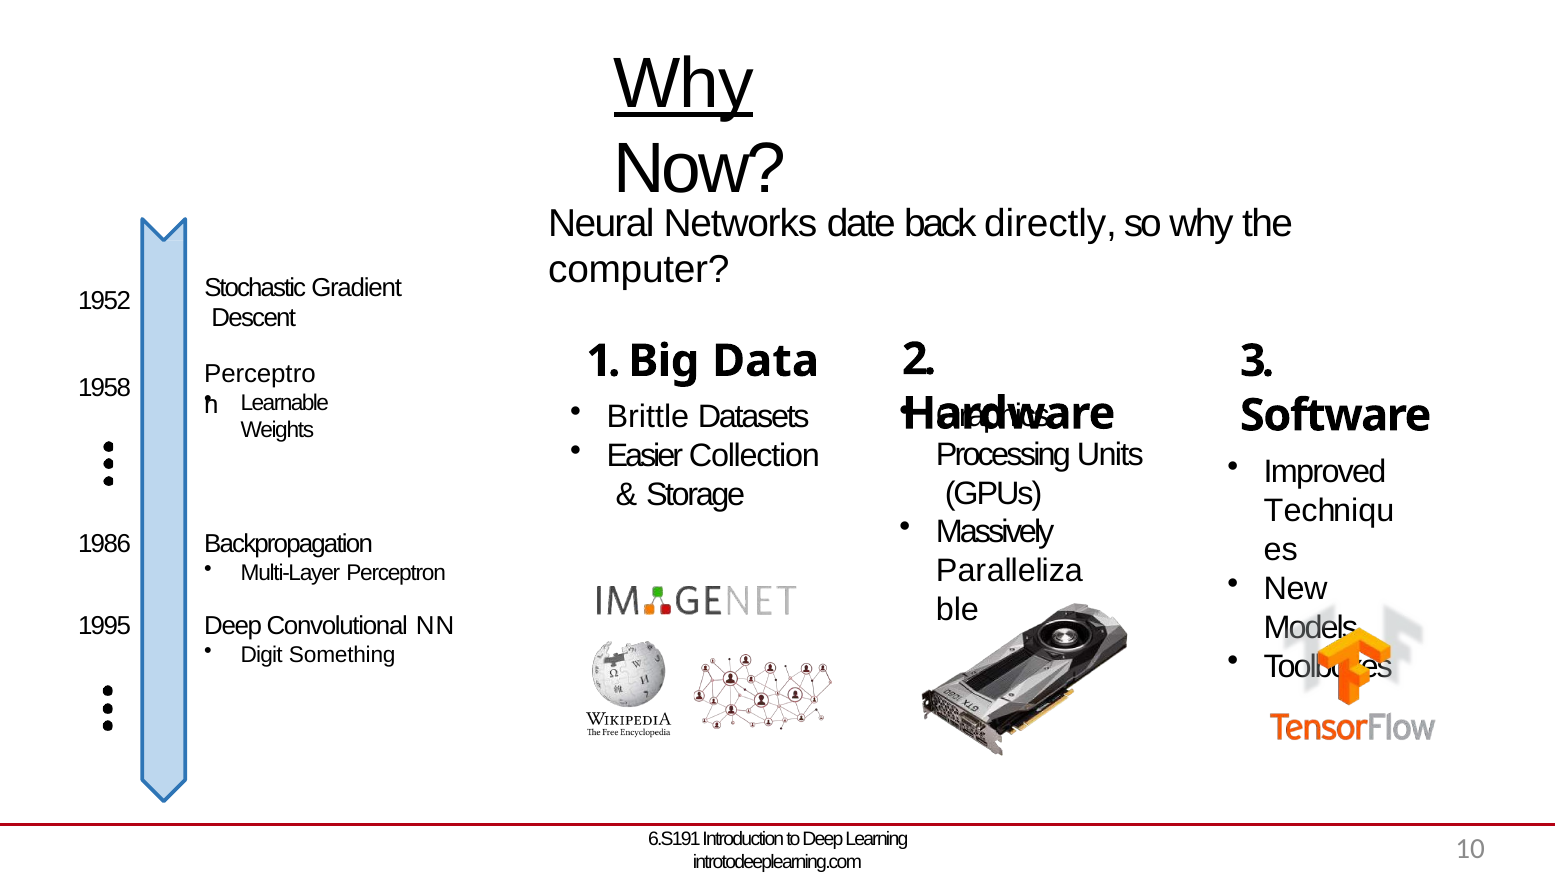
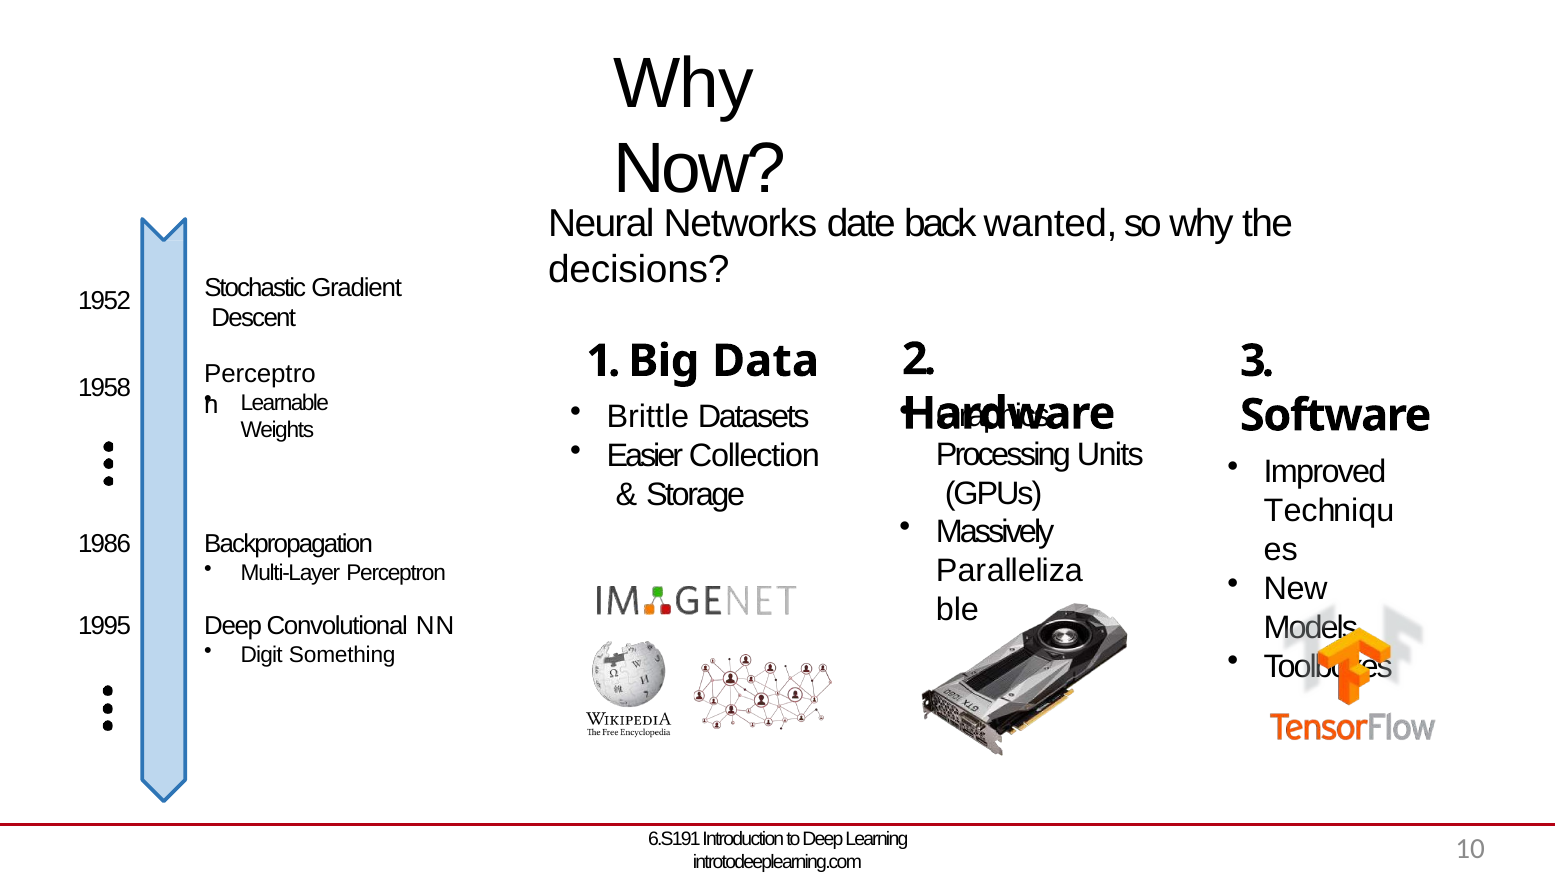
Why at (684, 84) underline: present -> none
directly: directly -> wanted
computer: computer -> decisions
